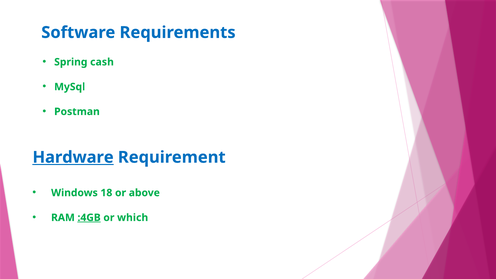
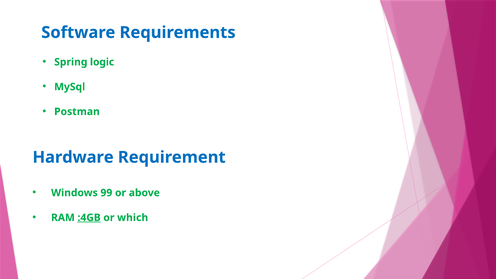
cash: cash -> logic
Hardware underline: present -> none
18: 18 -> 99
